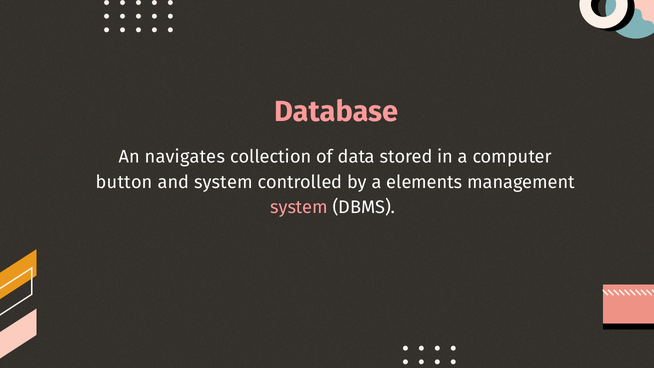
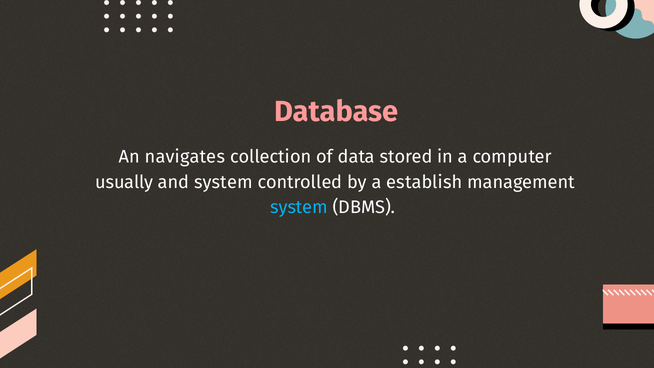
button: button -> usually
elements: elements -> establish
system at (299, 207) colour: pink -> light blue
